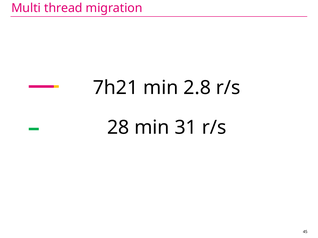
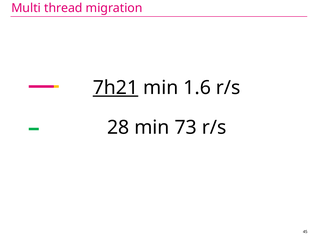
7h21 underline: none -> present
2.8: 2.8 -> 1.6
31: 31 -> 73
